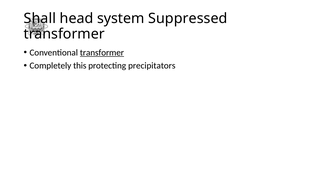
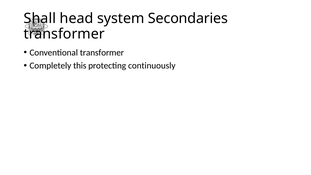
Suppressed: Suppressed -> Secondaries
transformer at (102, 53) underline: present -> none
precipitators: precipitators -> continuously
